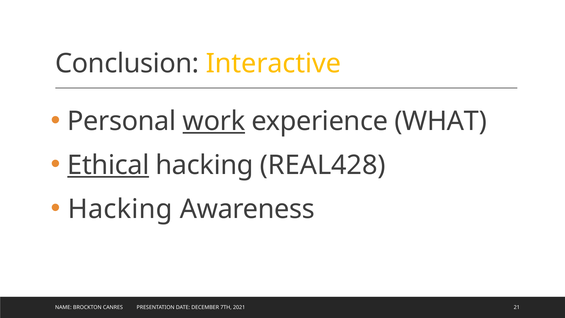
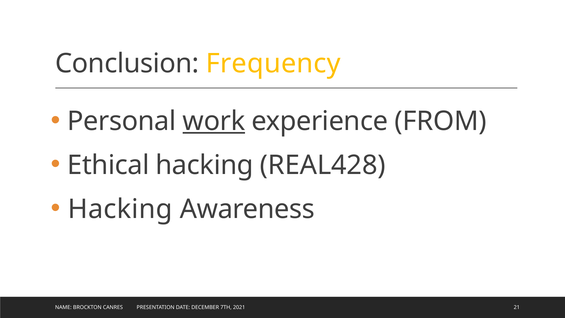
Interactive: Interactive -> Frequency
WHAT: WHAT -> FROM
Ethical underline: present -> none
